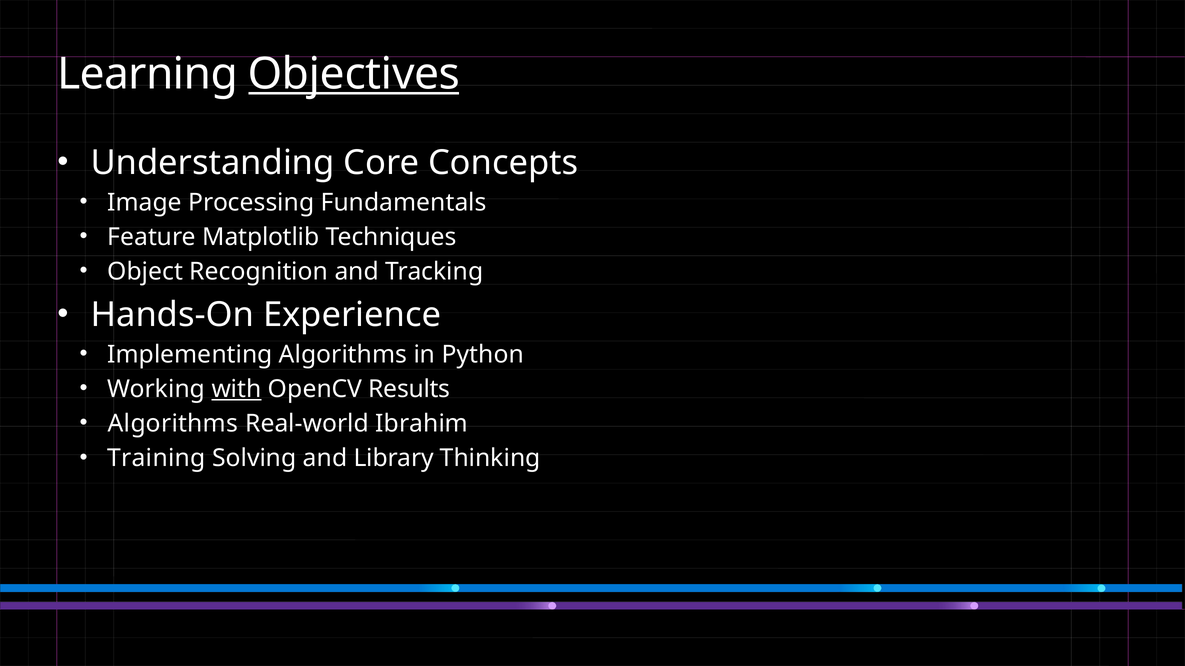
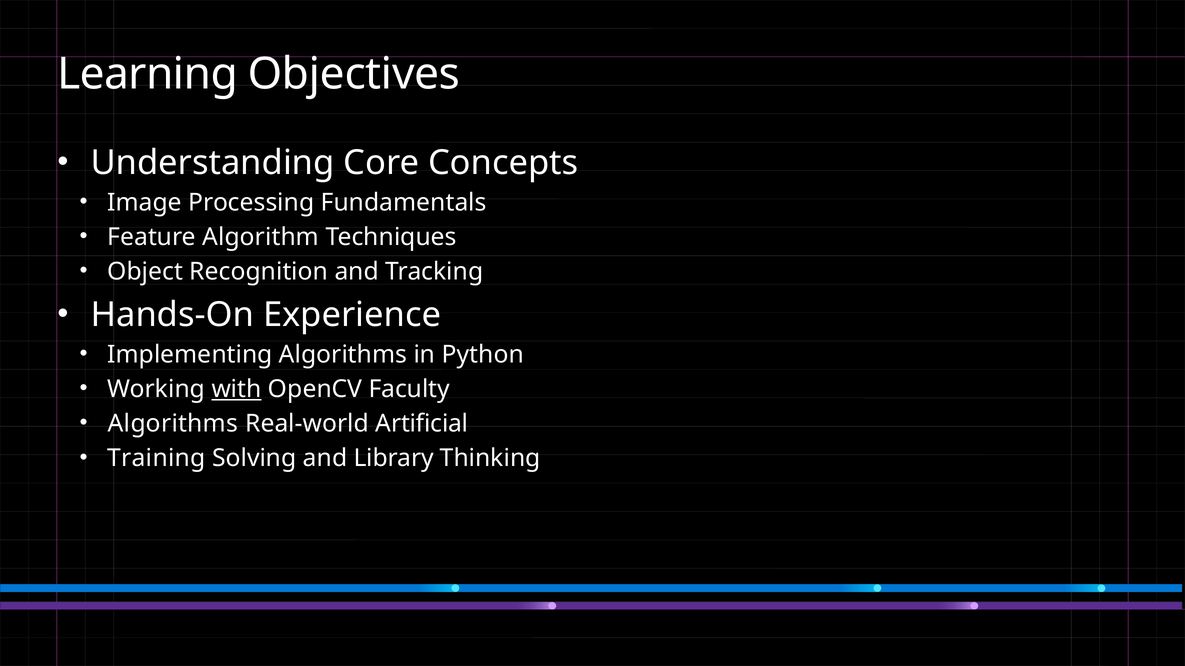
Objectives underline: present -> none
Matplotlib: Matplotlib -> Algorithm
Results: Results -> Faculty
Ibrahim: Ibrahim -> Artificial
